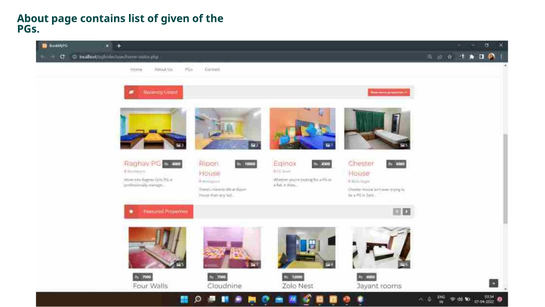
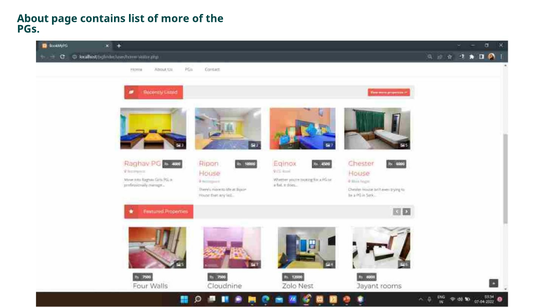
given: given -> more
